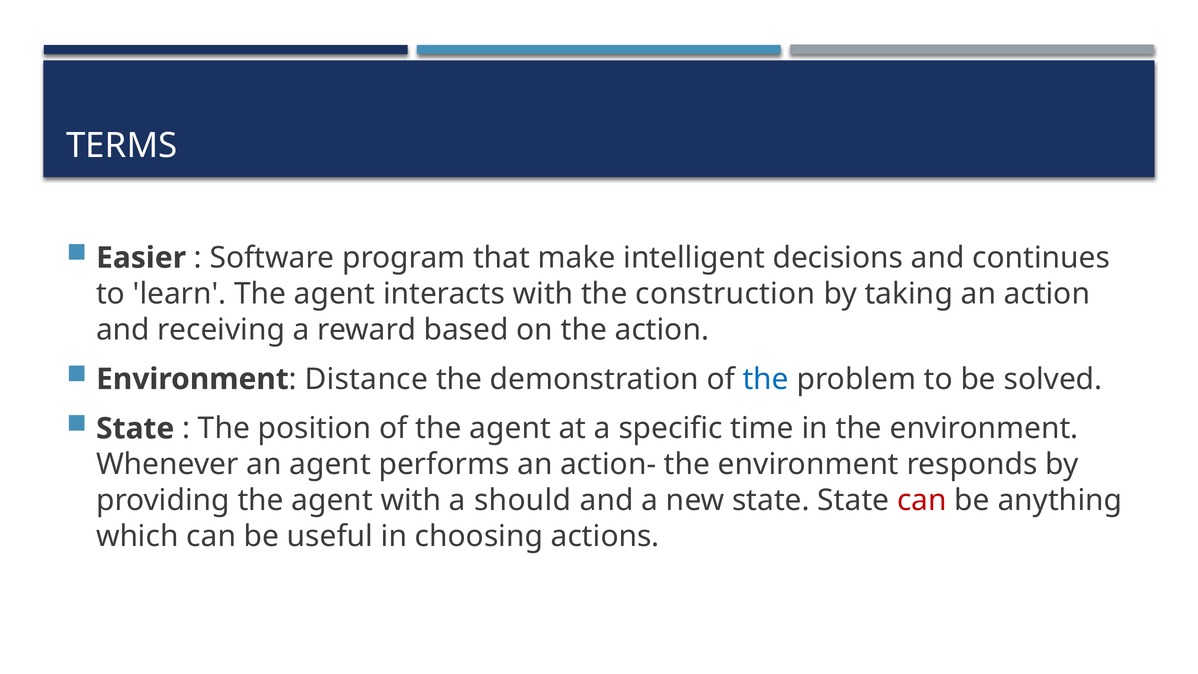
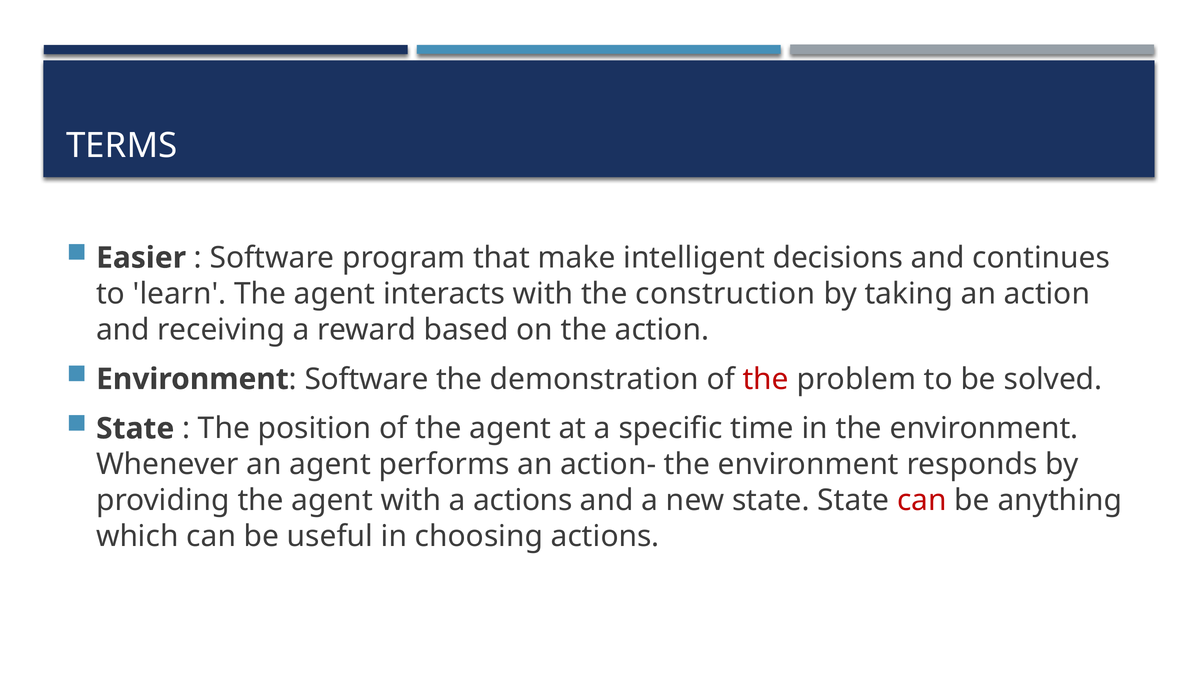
Distance at (366, 379): Distance -> Software
the at (766, 379) colour: blue -> red
a should: should -> actions
